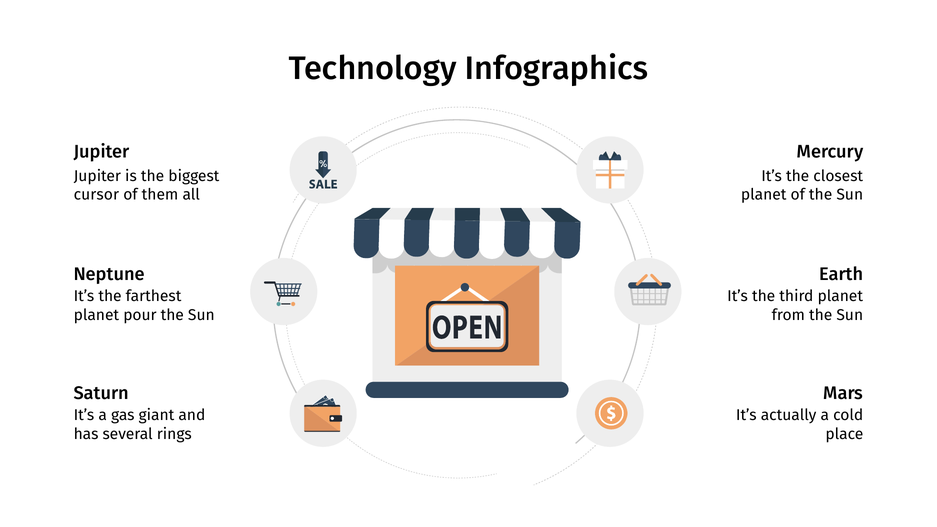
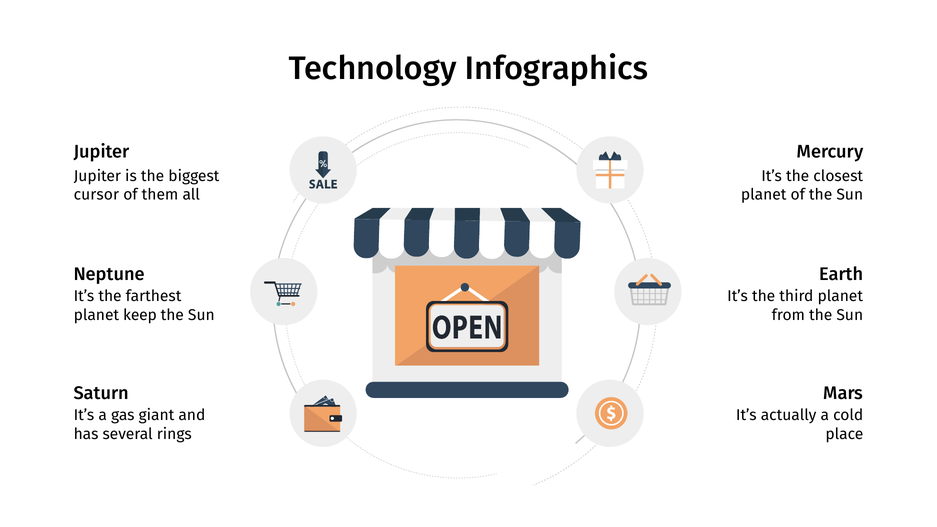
pour: pour -> keep
